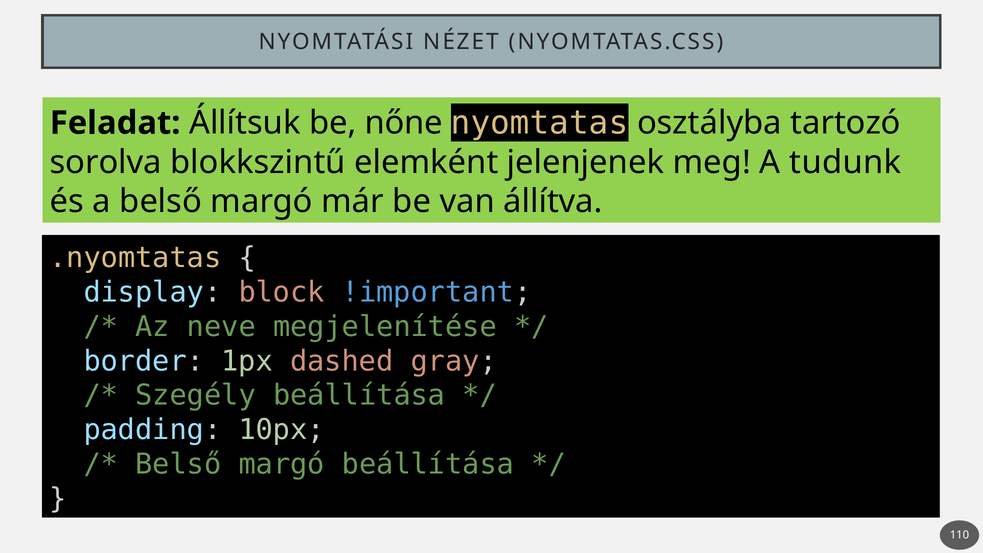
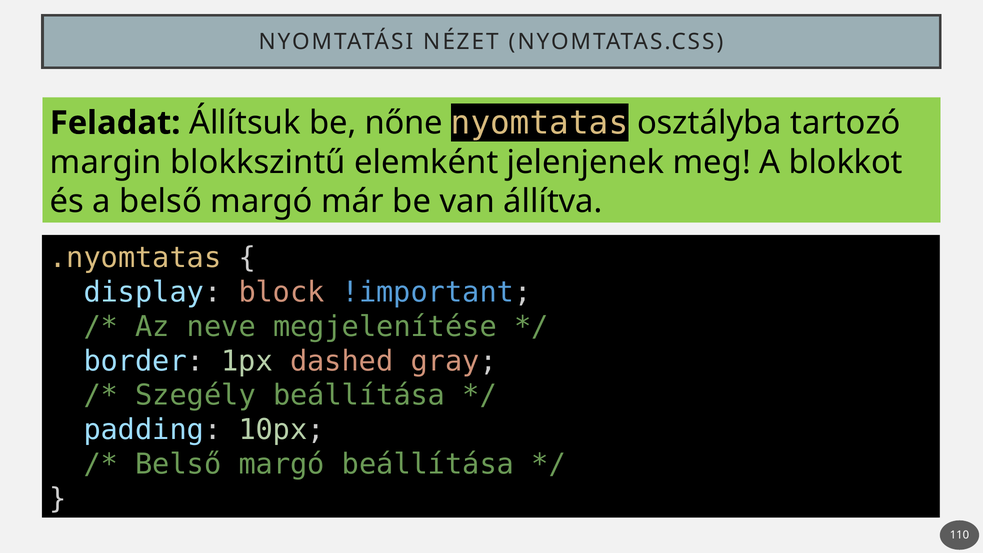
sorolva: sorolva -> margin
tudunk: tudunk -> blokkot
